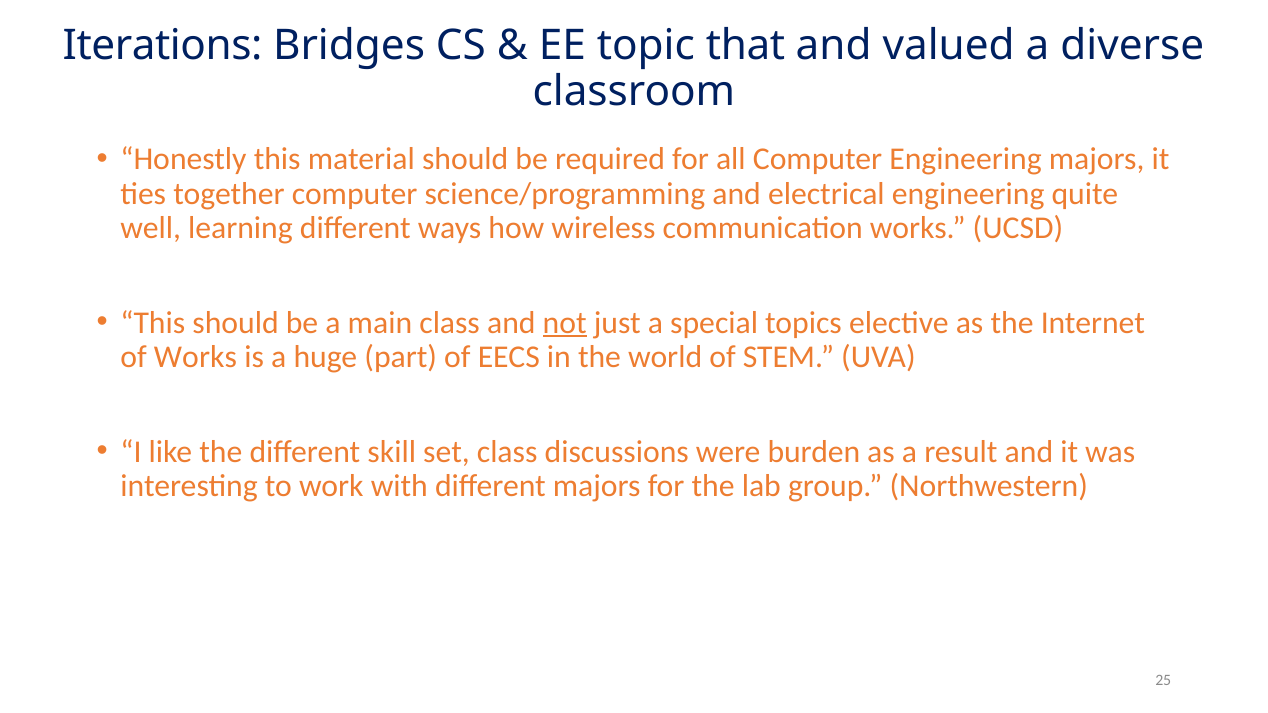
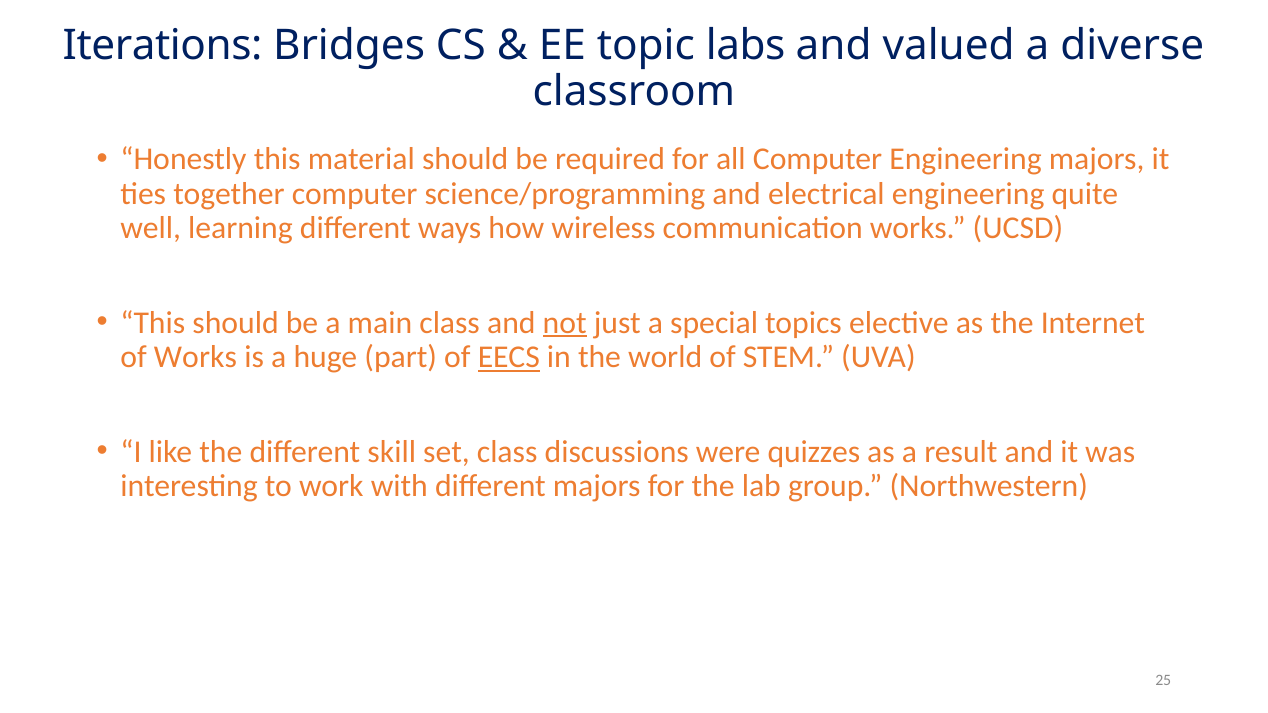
that: that -> labs
EECS underline: none -> present
burden: burden -> quizzes
